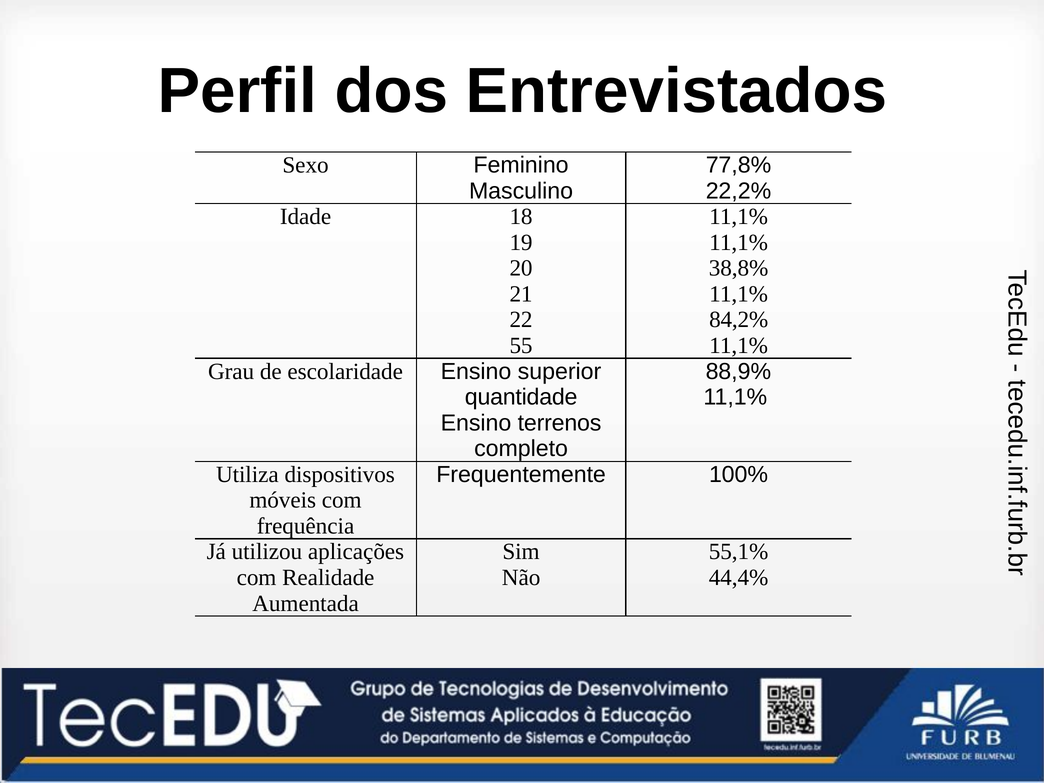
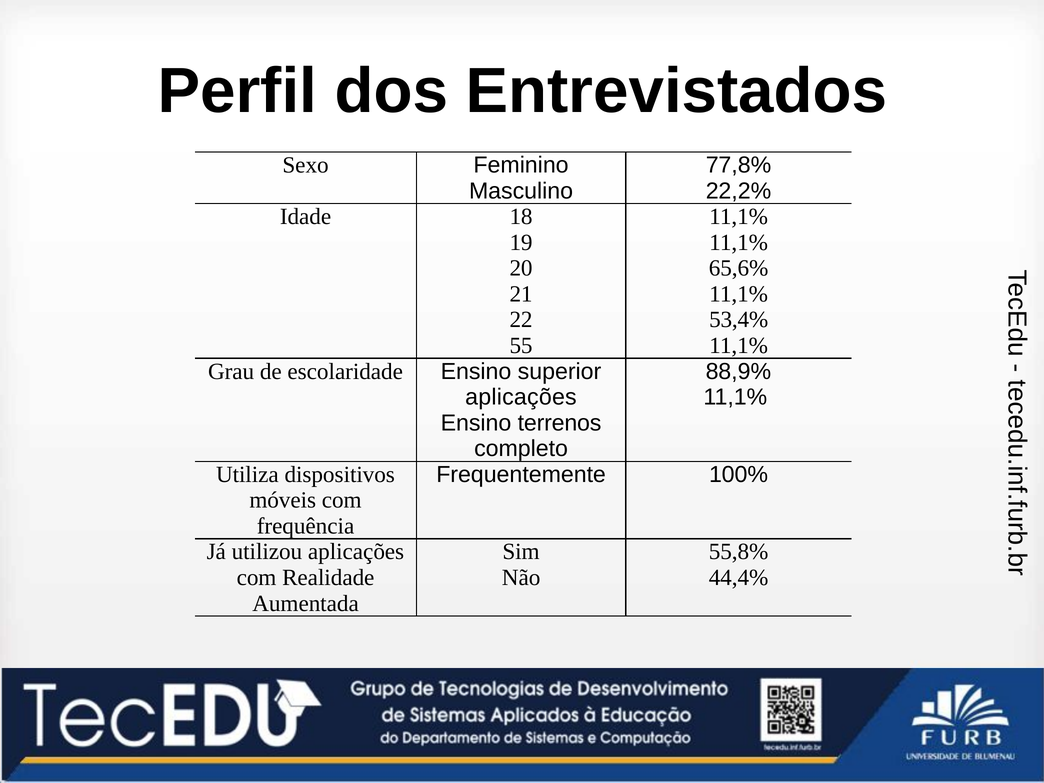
38,8%: 38,8% -> 65,6%
84,2%: 84,2% -> 53,4%
quantidade at (521, 397): quantidade -> aplicações
55,1%: 55,1% -> 55,8%
